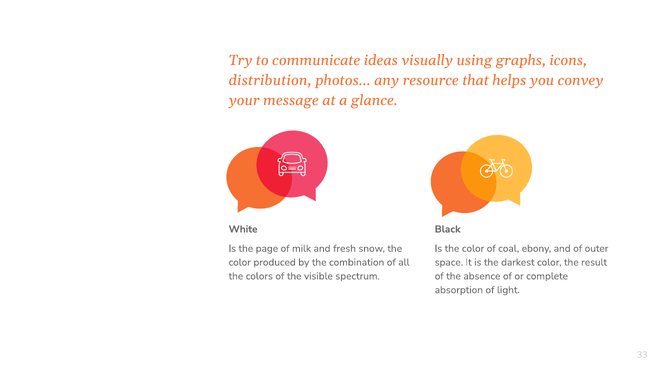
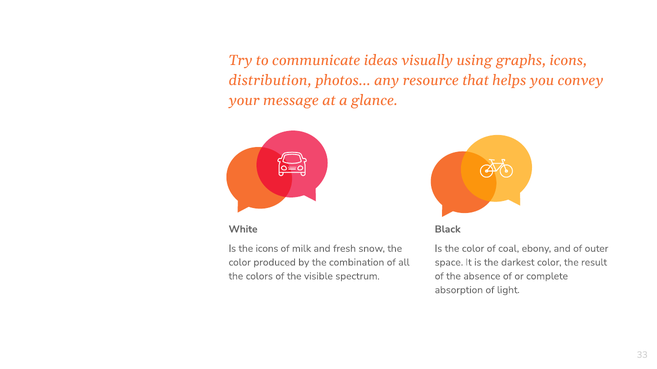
the page: page -> icons
